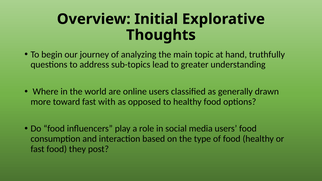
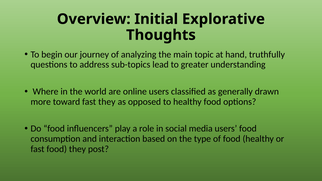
fast with: with -> they
